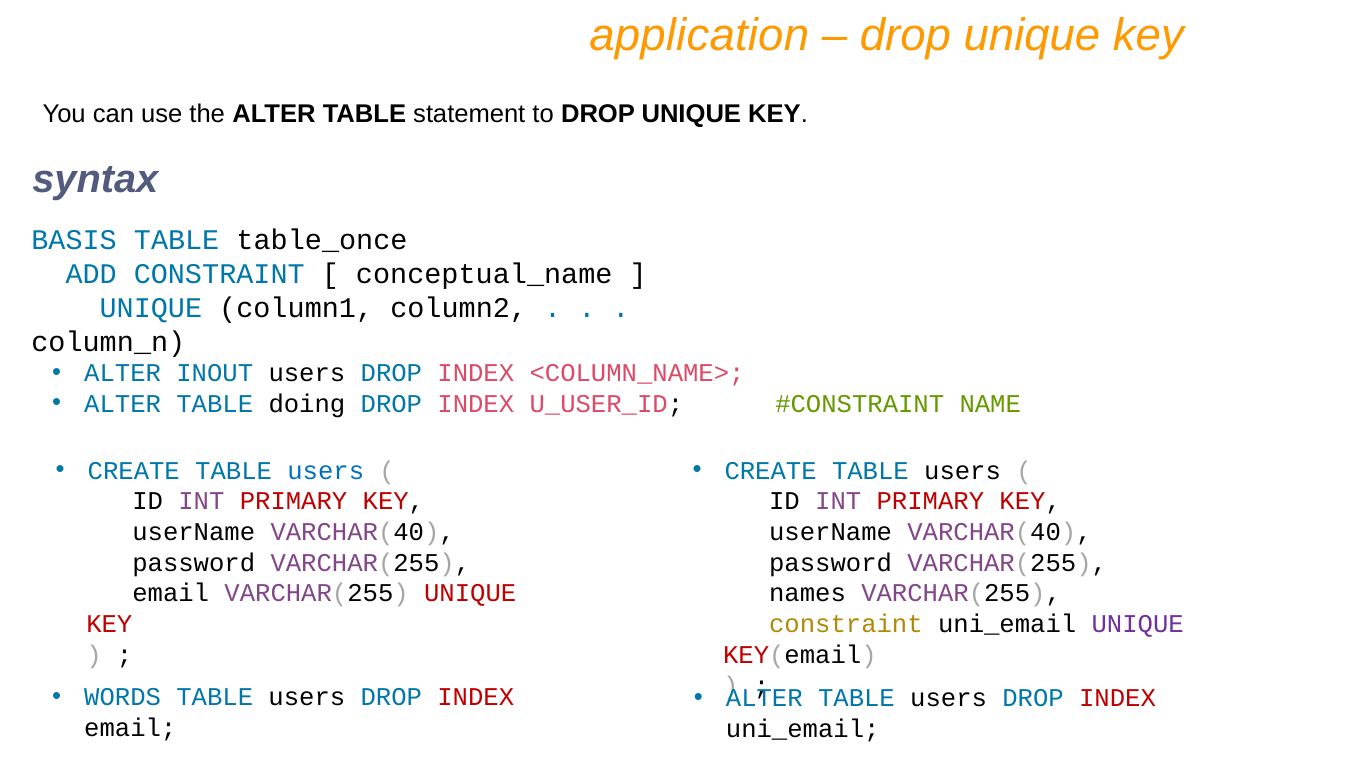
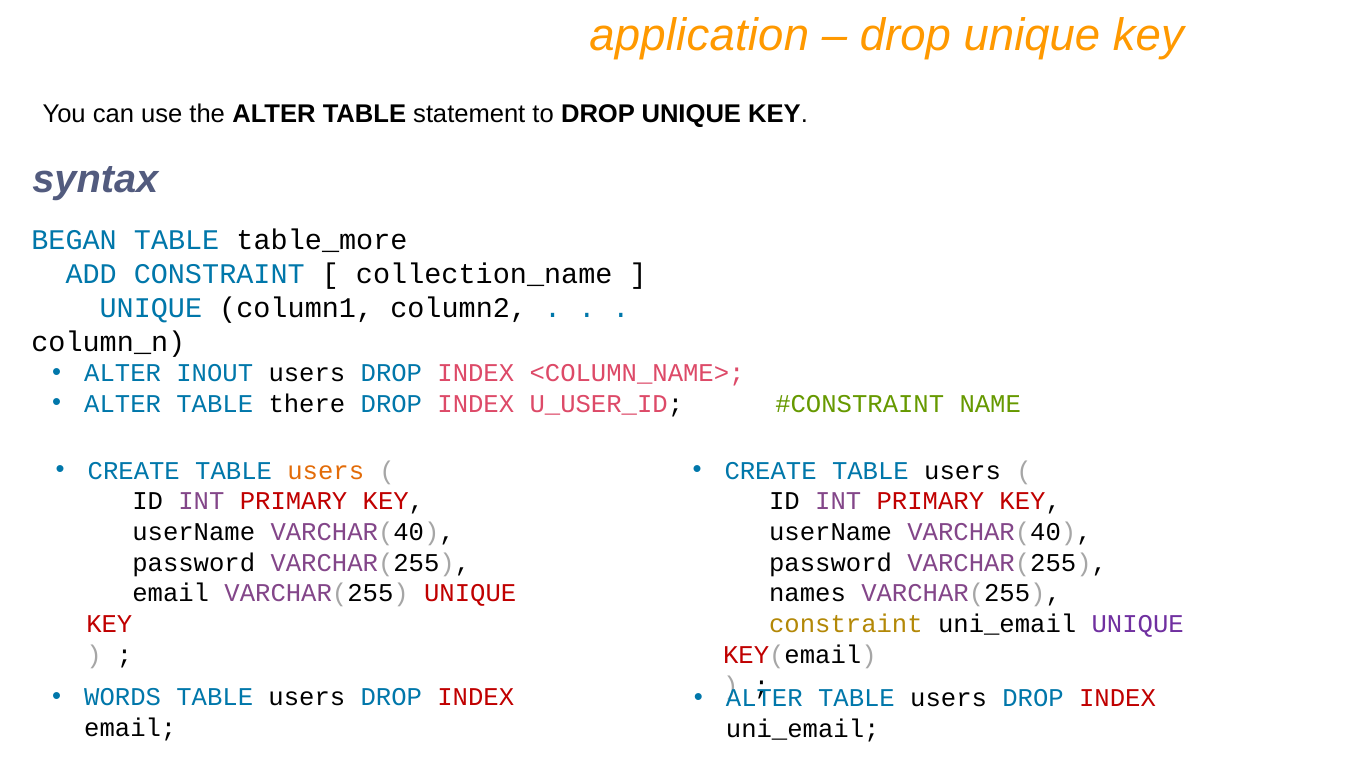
BASIS: BASIS -> BEGAN
table_once: table_once -> table_more
conceptual_name: conceptual_name -> collection_name
doing: doing -> there
users at (326, 471) colour: blue -> orange
